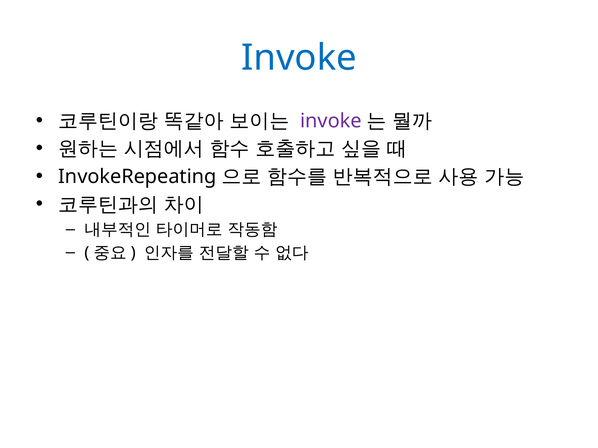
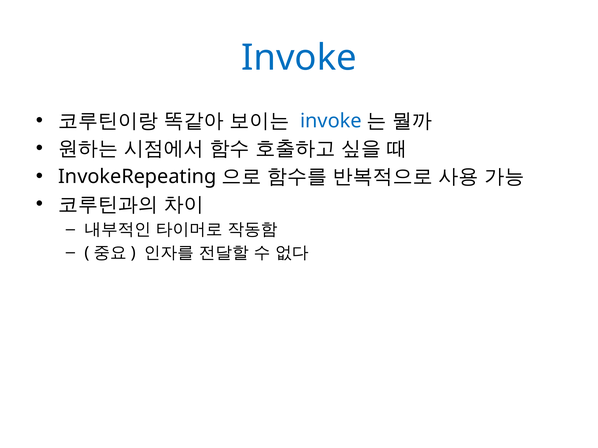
invoke at (331, 121) colour: purple -> blue
